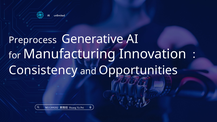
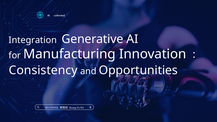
Preprocess: Preprocess -> Integration
